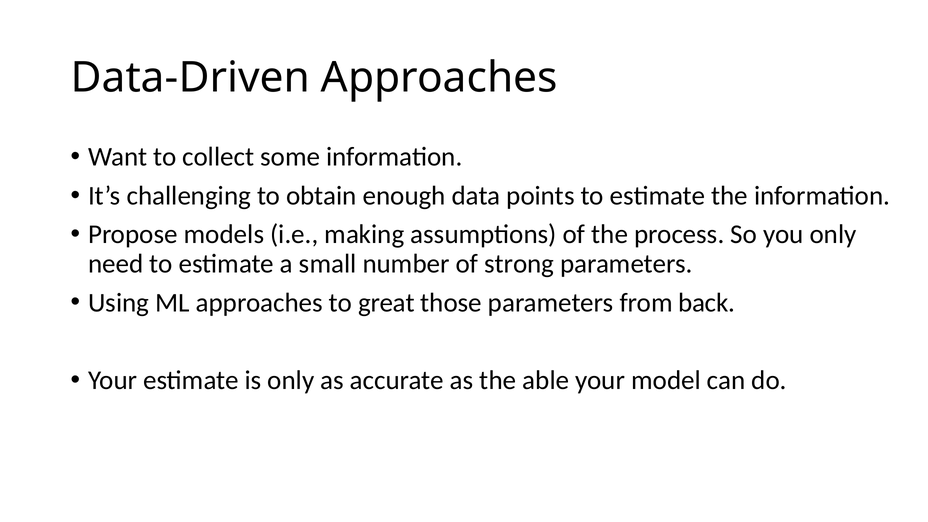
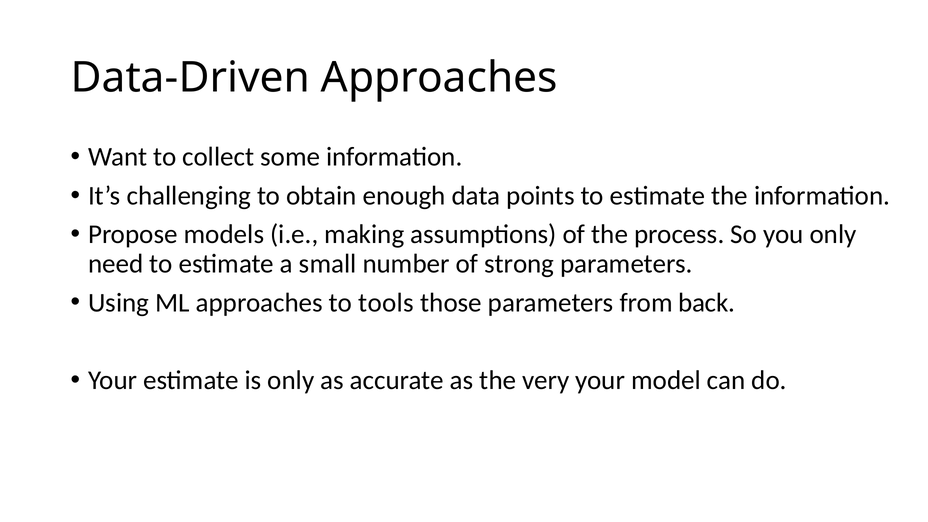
great: great -> tools
able: able -> very
